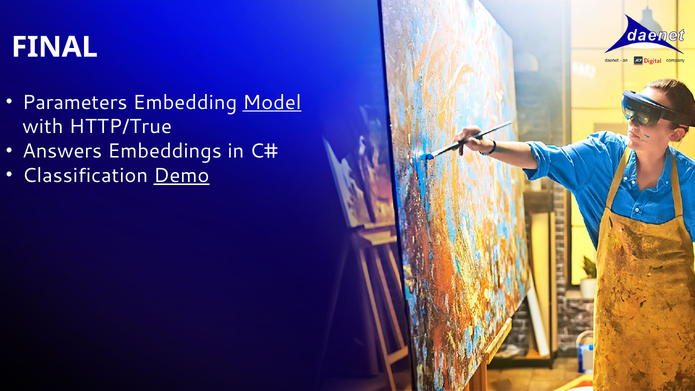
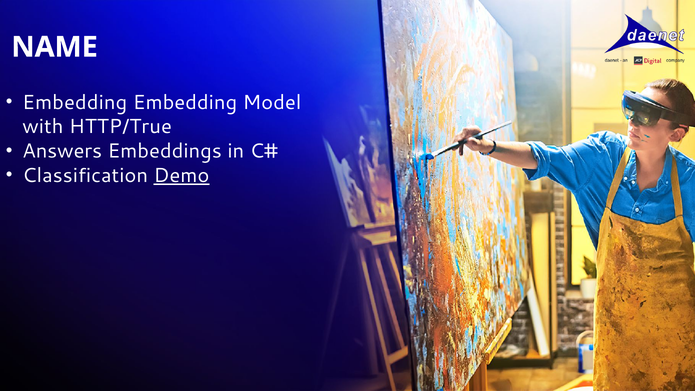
FINAL: FINAL -> NAME
Parameters at (75, 102): Parameters -> Embedding
Model underline: present -> none
